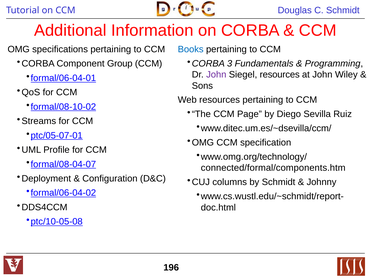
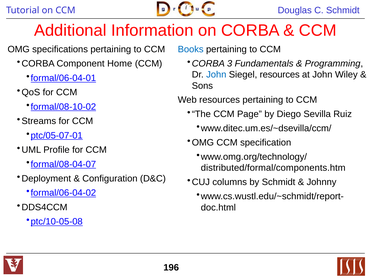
Group: Group -> Home
John at (216, 75) colour: purple -> blue
connected/formal/components.htm: connected/formal/components.htm -> distributed/formal/components.htm
